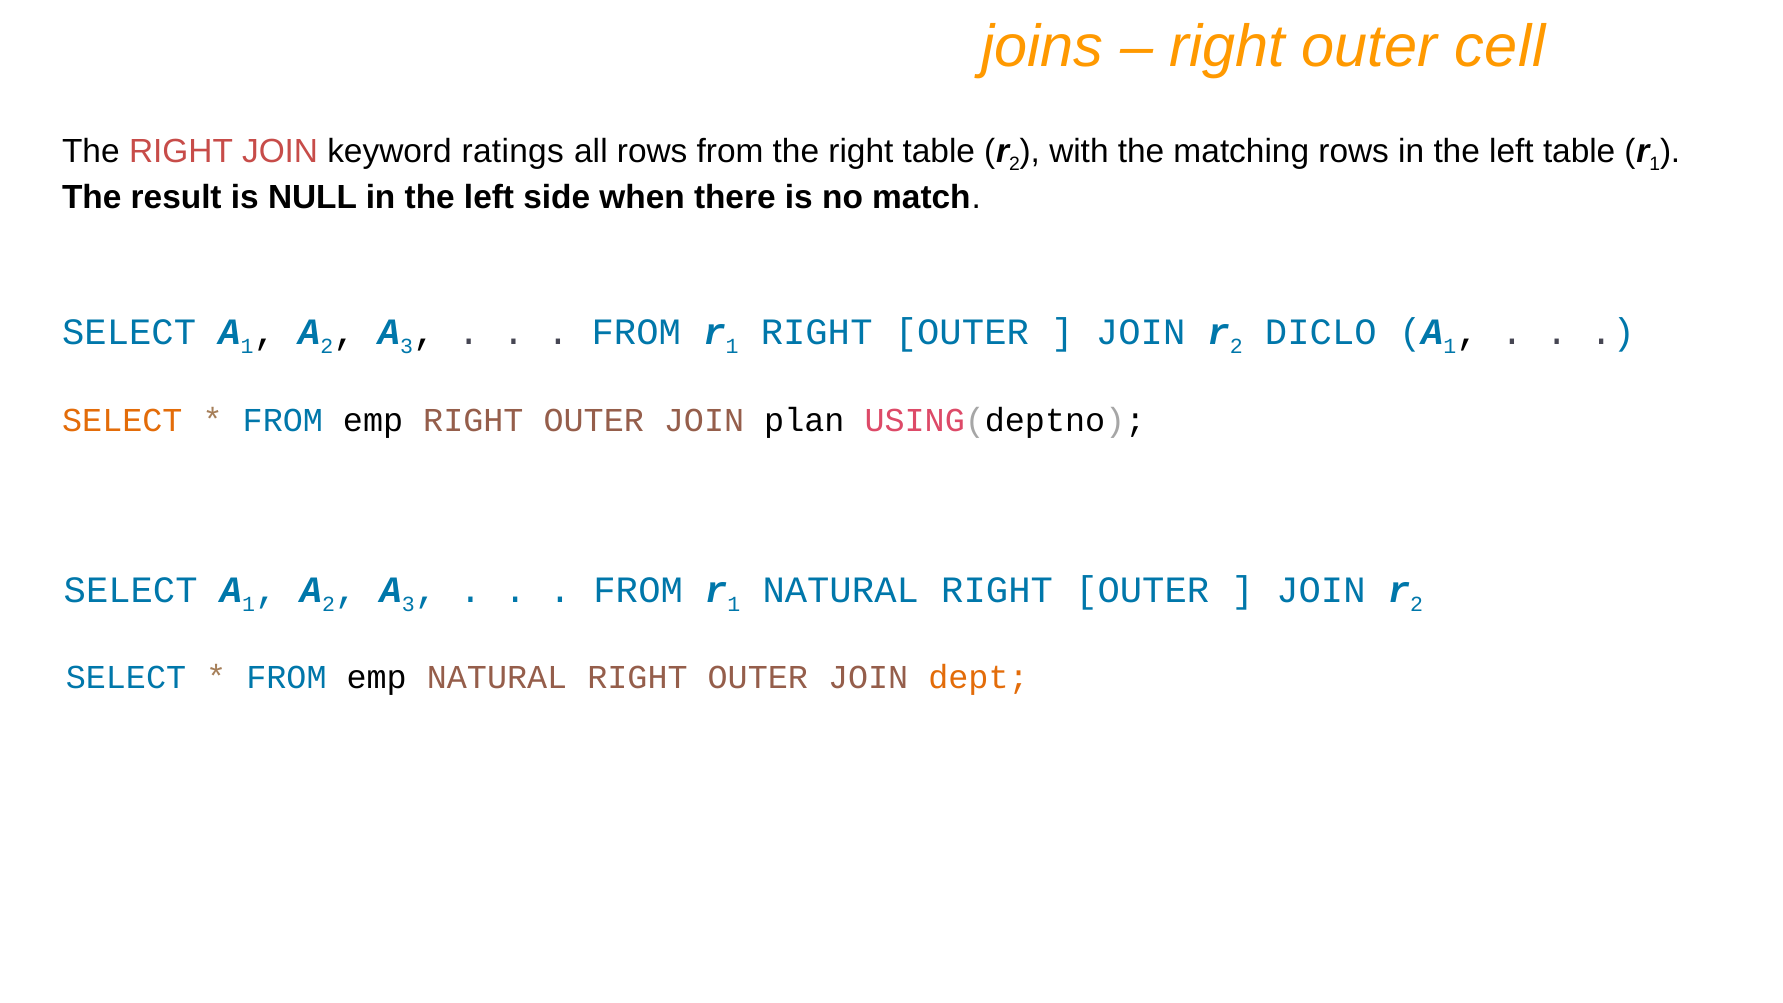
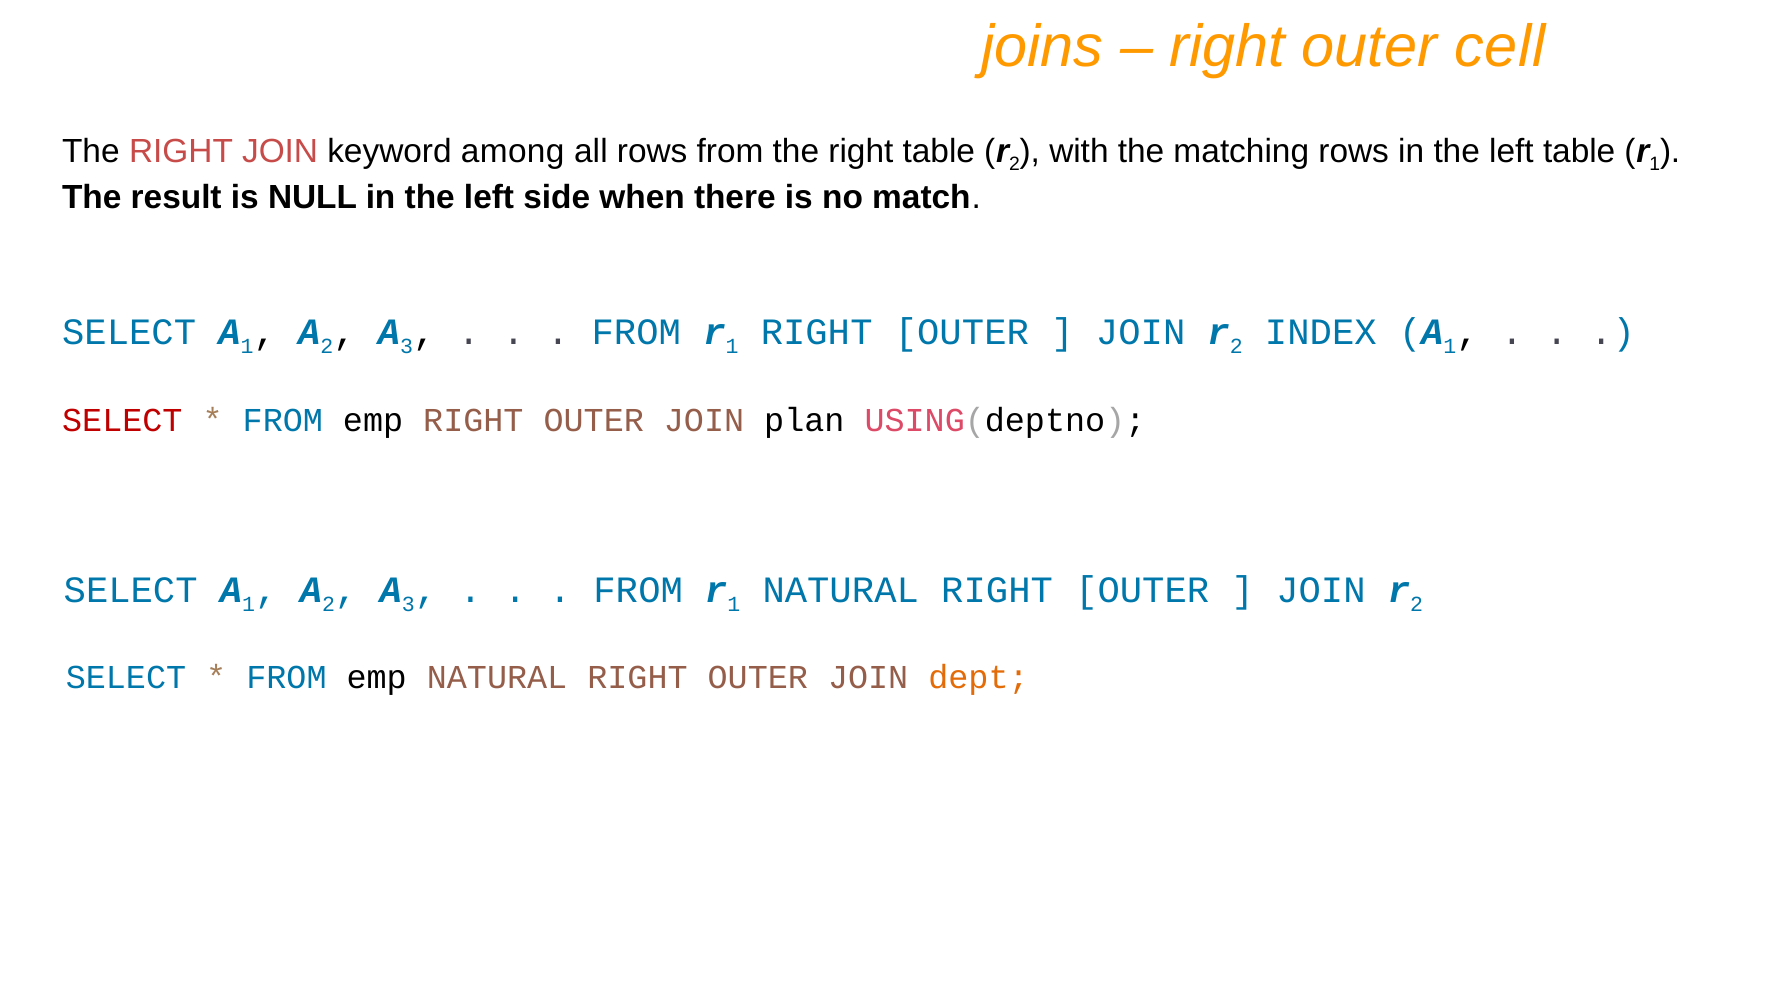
ratings: ratings -> among
DICLO: DICLO -> INDEX
SELECT at (122, 421) colour: orange -> red
